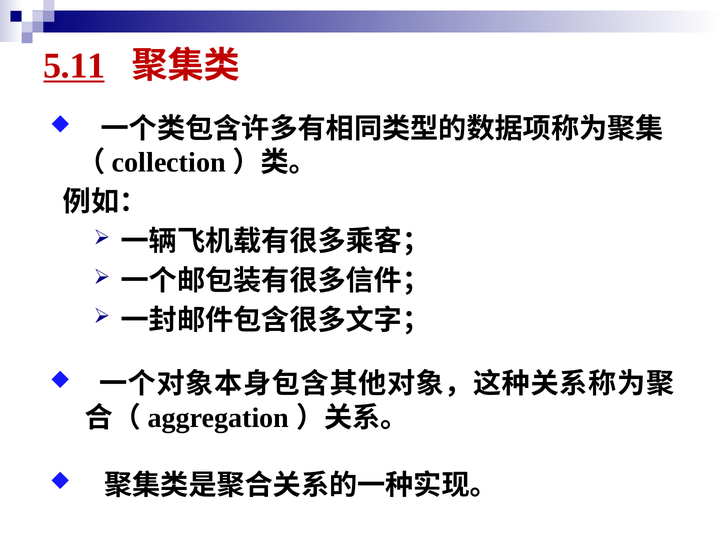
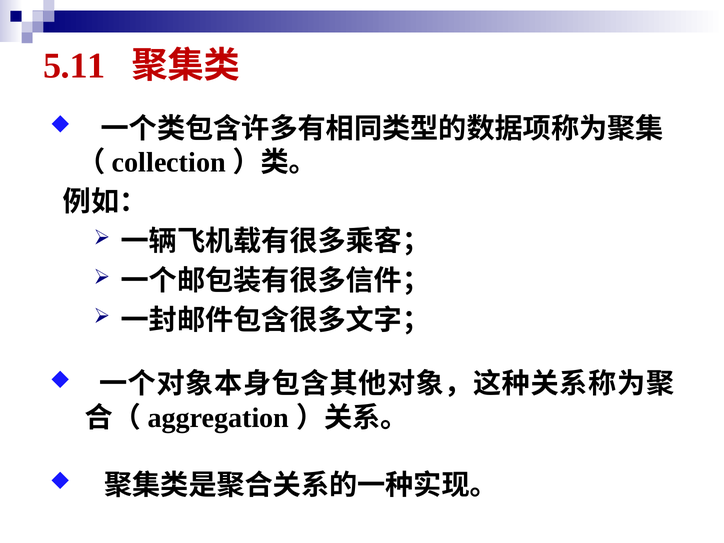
5.11 underline: present -> none
